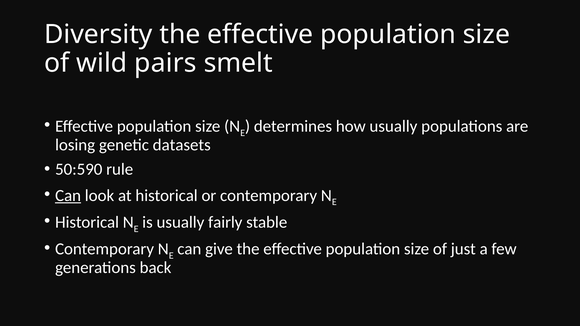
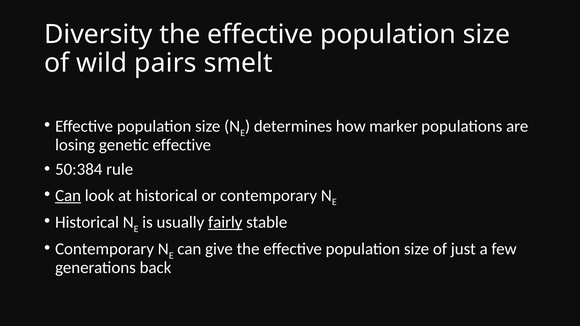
how usually: usually -> marker
genetic datasets: datasets -> effective
50:590: 50:590 -> 50:384
fairly underline: none -> present
